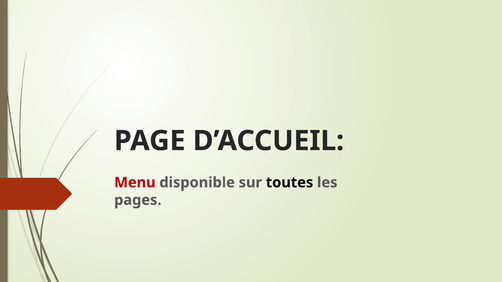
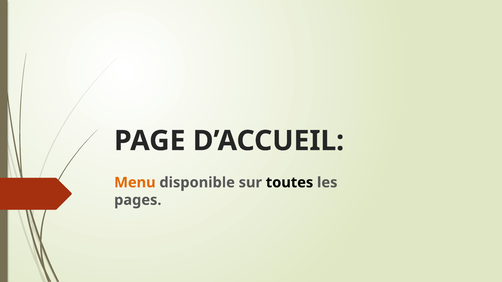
Menu colour: red -> orange
